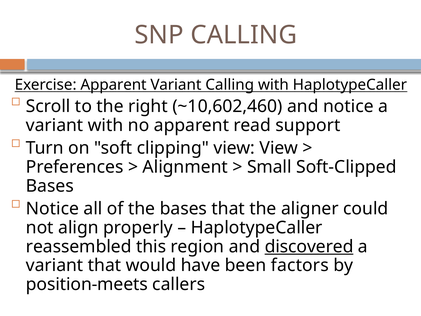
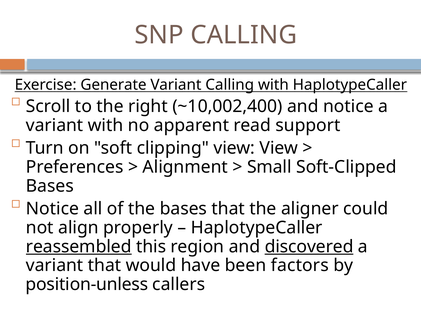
Exercise Apparent: Apparent -> Generate
~10,602,460: ~10,602,460 -> ~10,002,400
reassembled underline: none -> present
position-meets: position-meets -> position-unless
